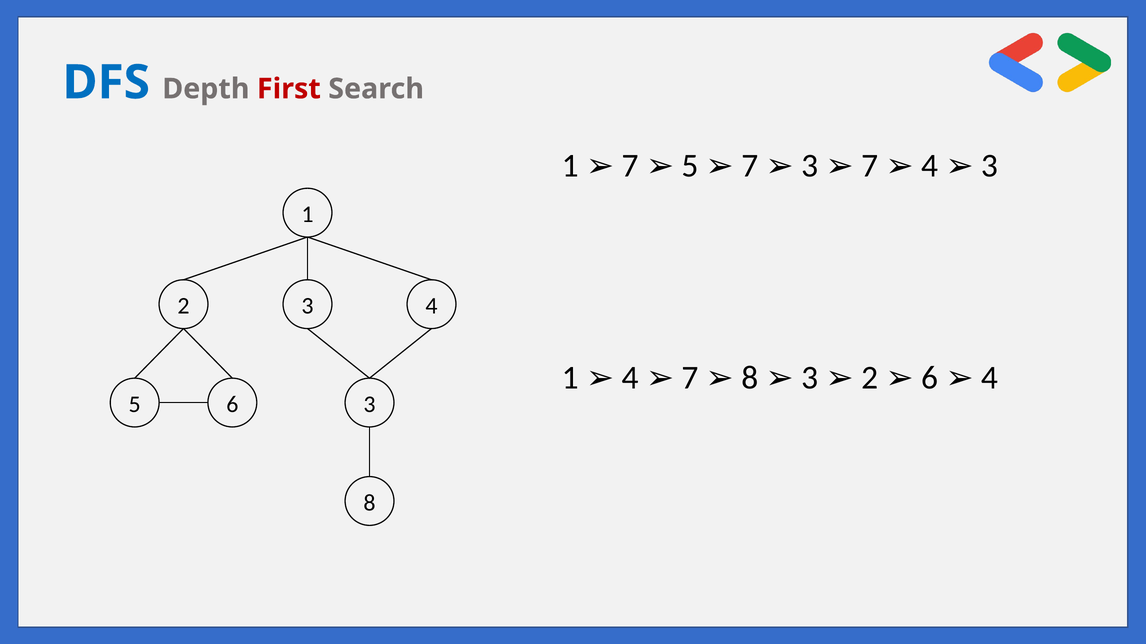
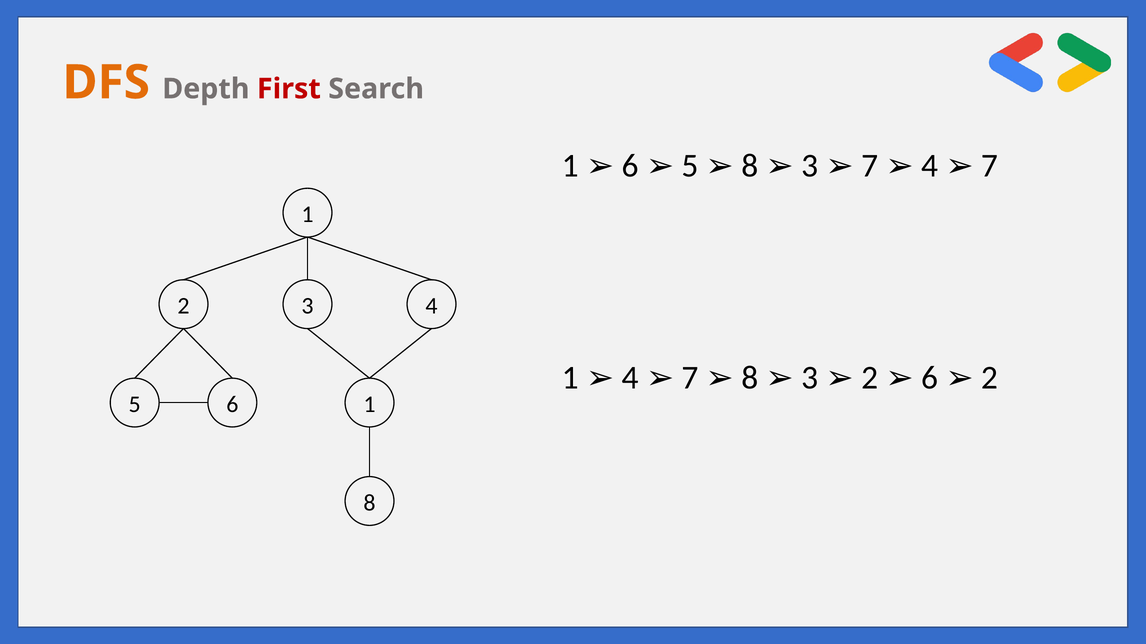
DFS colour: blue -> orange
1 7: 7 -> 6
5 7: 7 -> 8
7 4 3: 3 -> 7
6 4: 4 -> 2
6 3: 3 -> 1
